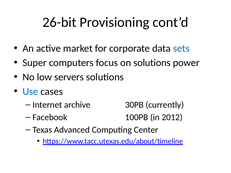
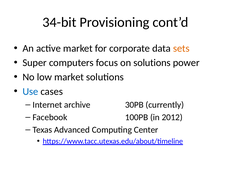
26-bit: 26-bit -> 34-bit
sets colour: blue -> orange
low servers: servers -> market
